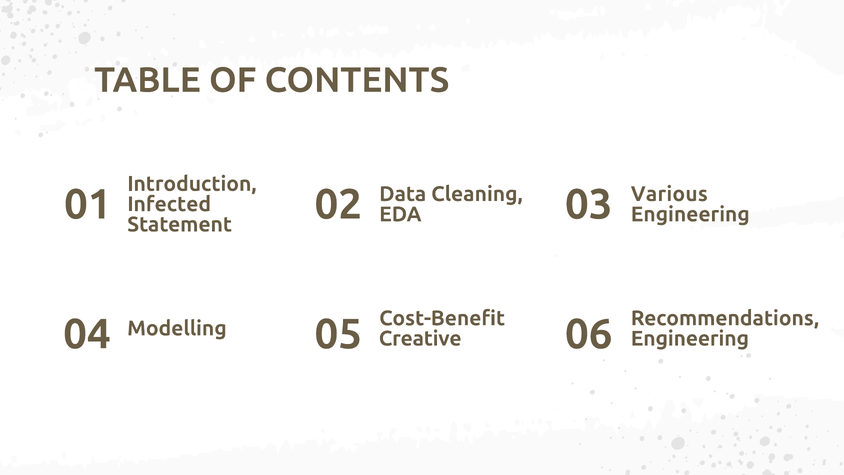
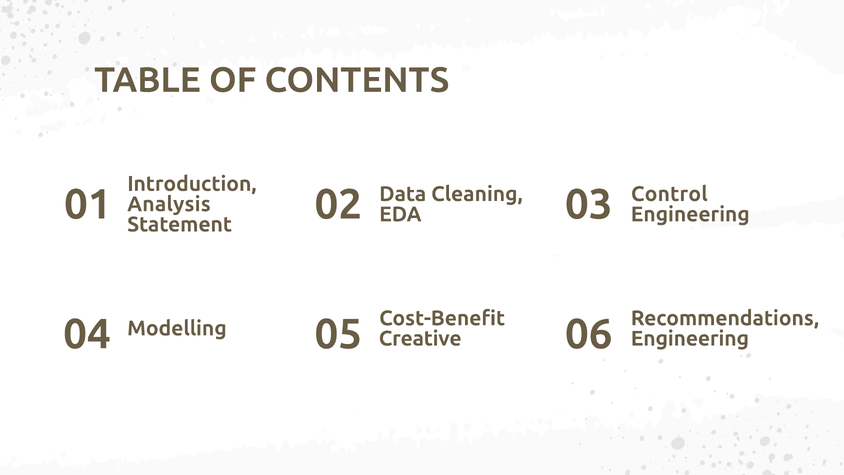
Various: Various -> Control
Infected: Infected -> Analysis
